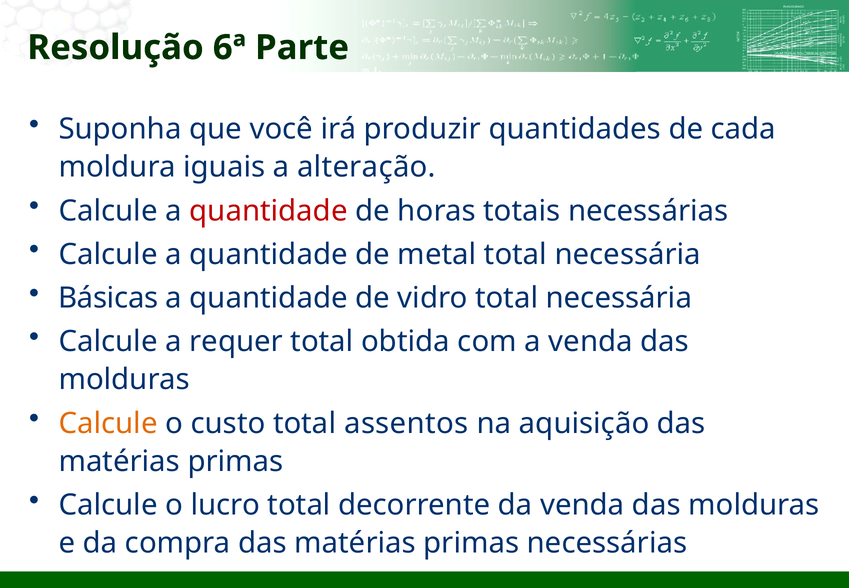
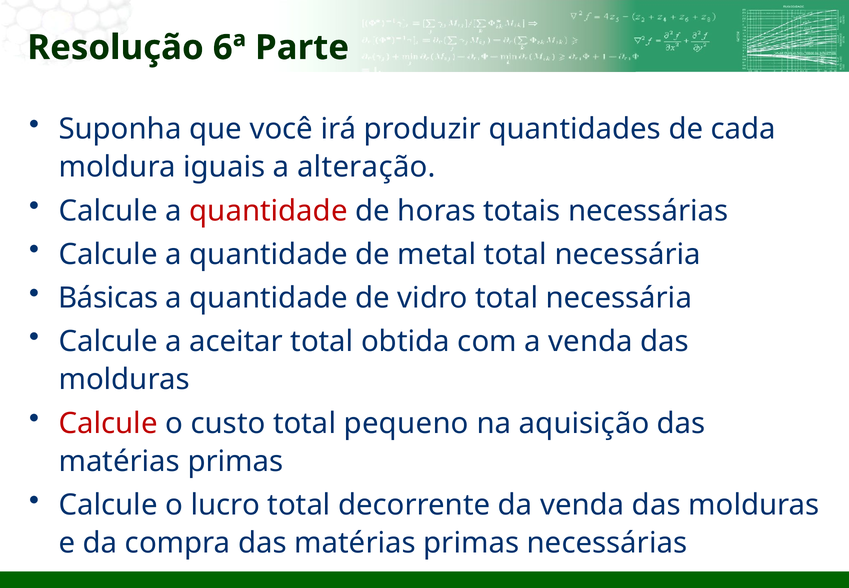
requer: requer -> aceitar
Calcule at (108, 423) colour: orange -> red
assentos: assentos -> pequeno
